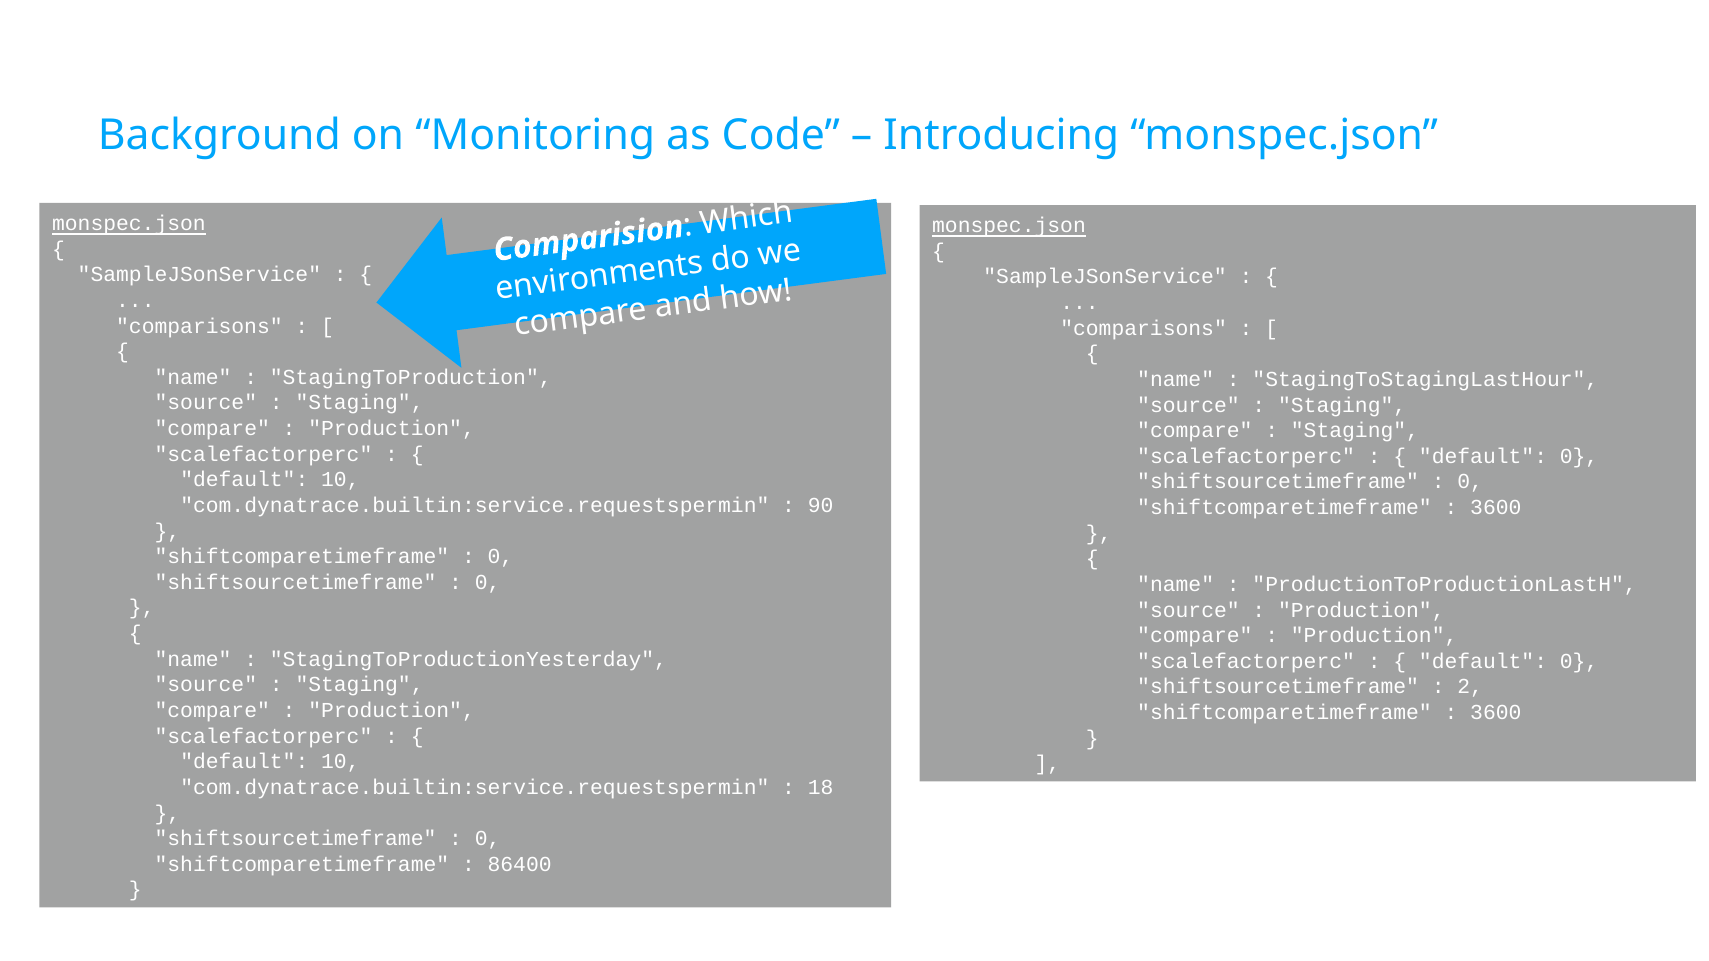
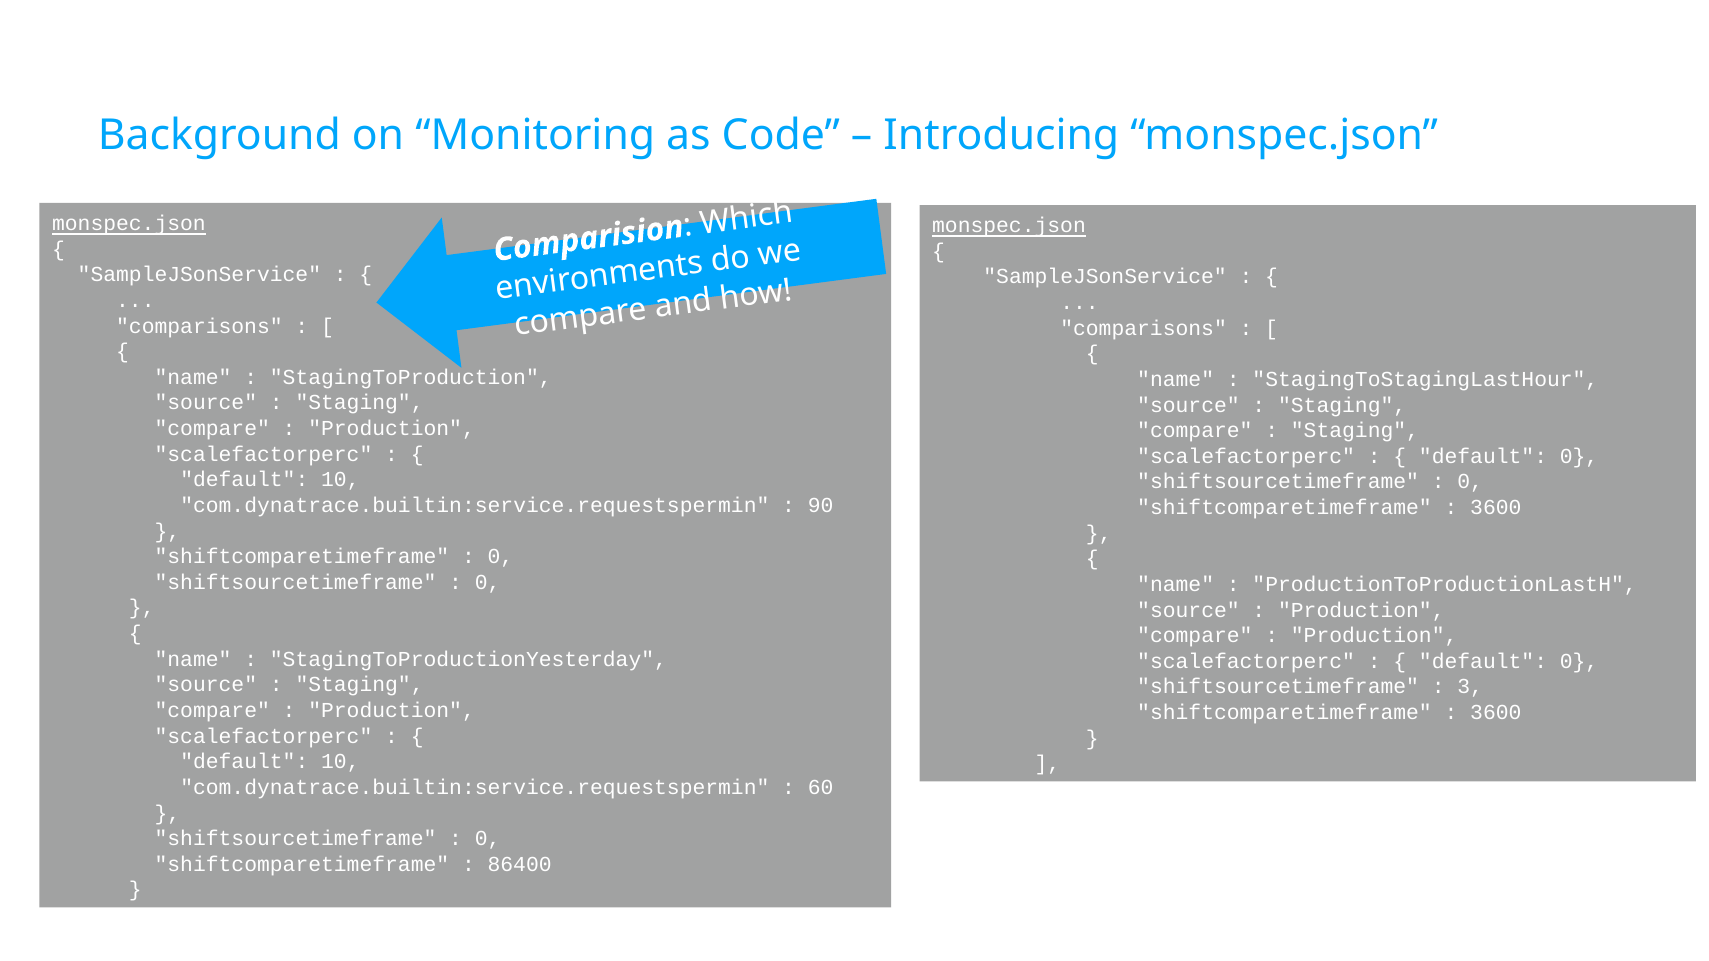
2: 2 -> 3
18: 18 -> 60
